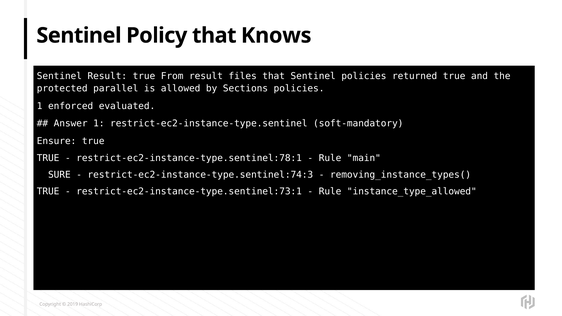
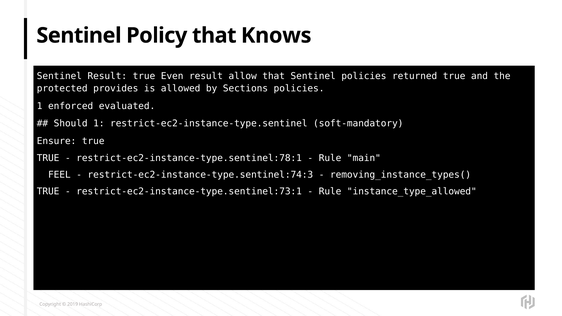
From: From -> Even
files: files -> allow
parallel: parallel -> provides
Answer: Answer -> Should
SURE: SURE -> FEEL
